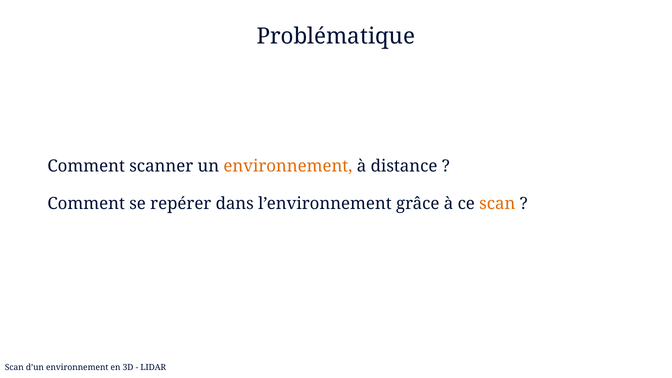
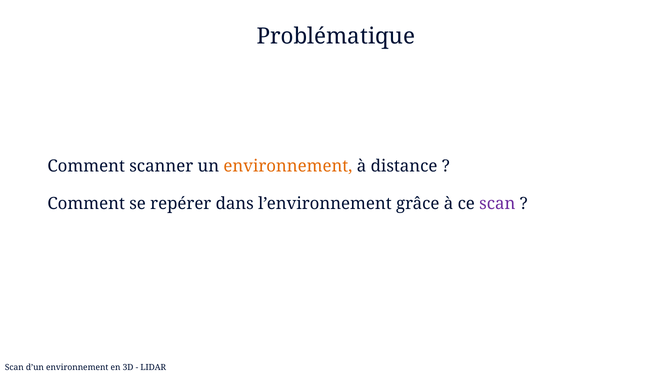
scan at (497, 204) colour: orange -> purple
